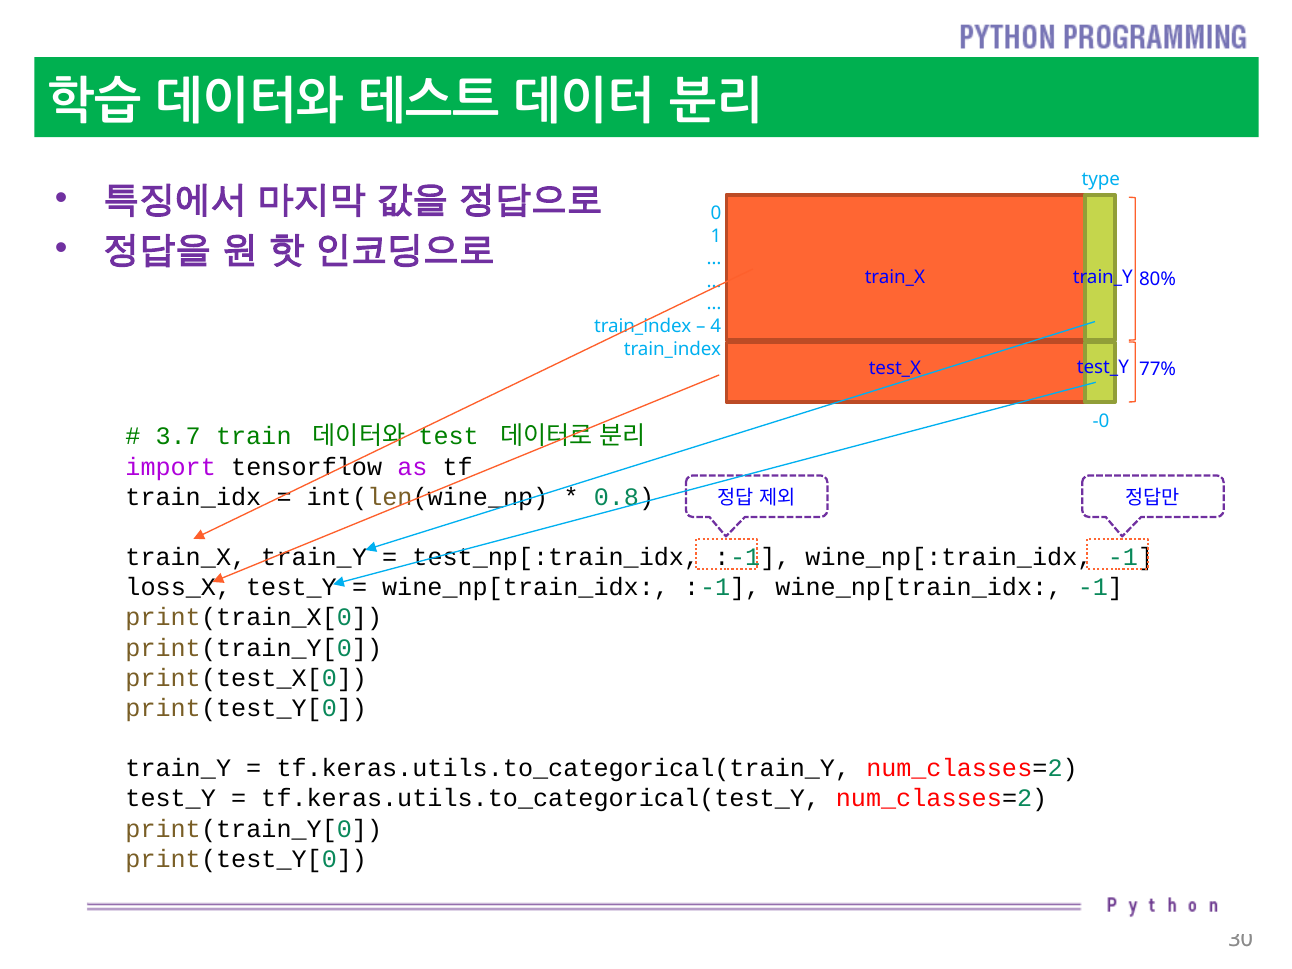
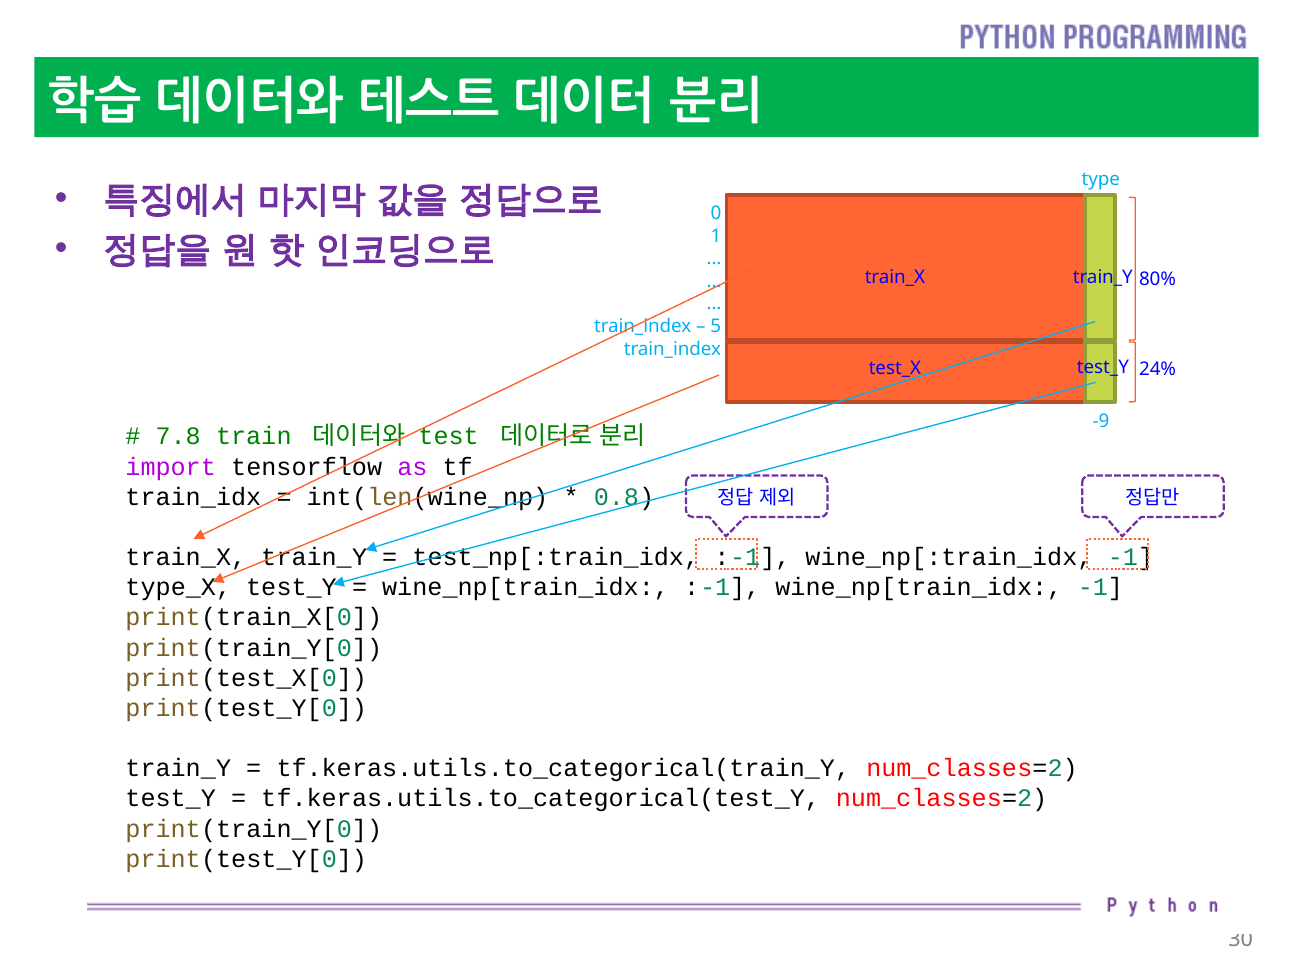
4: 4 -> 5
77%: 77% -> 24%
-0: -0 -> -9
3.7: 3.7 -> 7.8
loss_X: loss_X -> type_X
